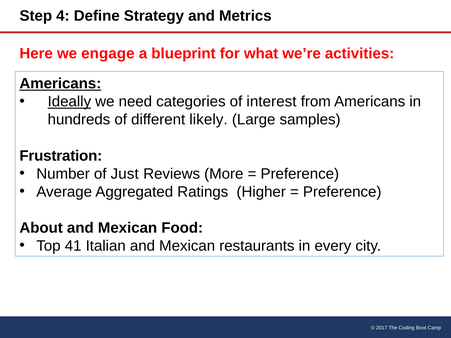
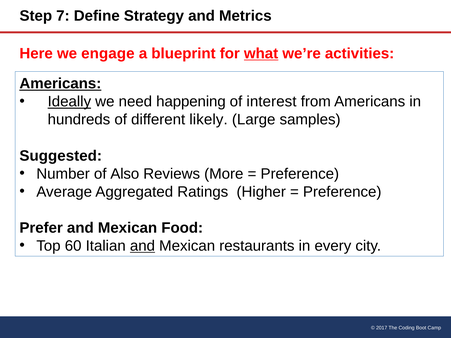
4: 4 -> 7
what underline: none -> present
categories: categories -> happening
Frustration: Frustration -> Suggested
Just: Just -> Also
About: About -> Prefer
41: 41 -> 60
and at (142, 246) underline: none -> present
